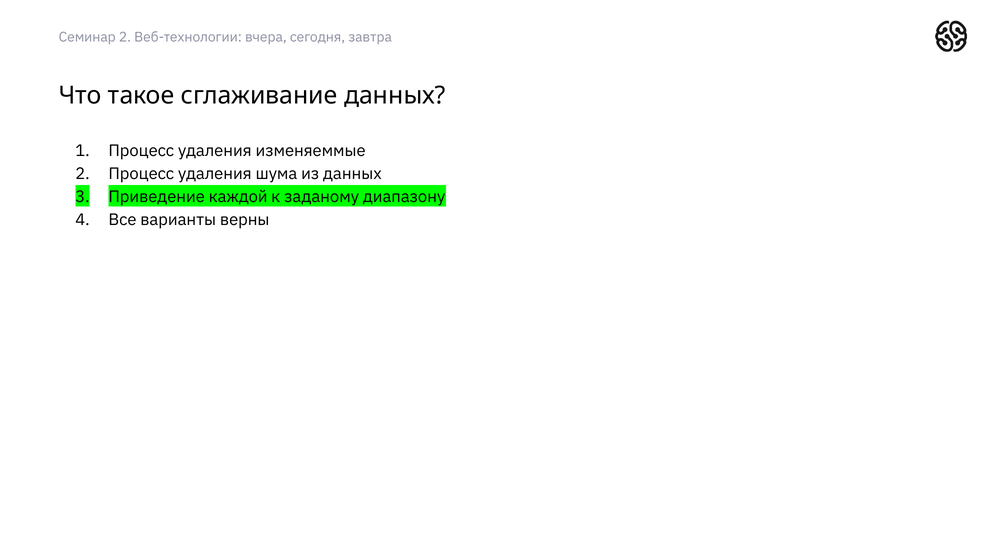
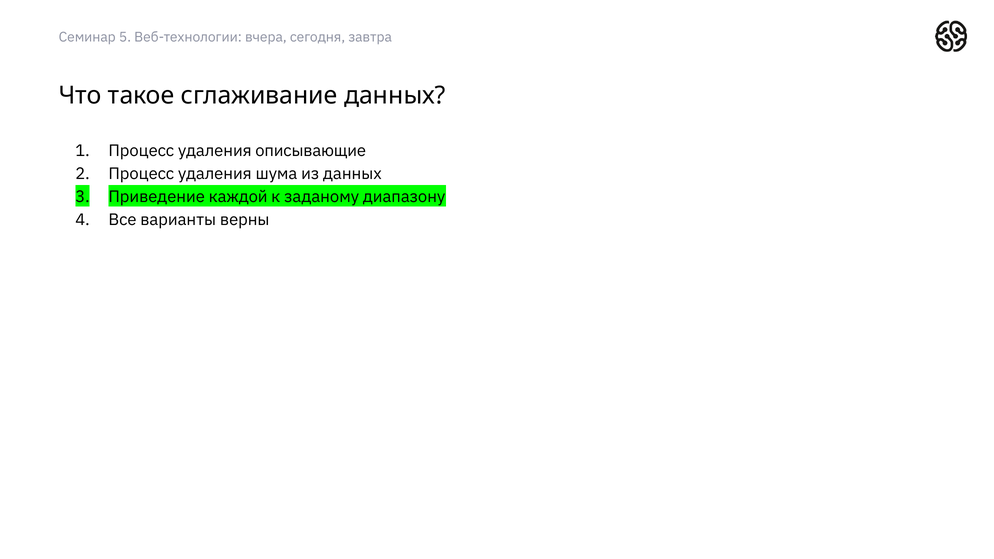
Семинар 2: 2 -> 5
изменяеммые: изменяеммые -> описывающие
